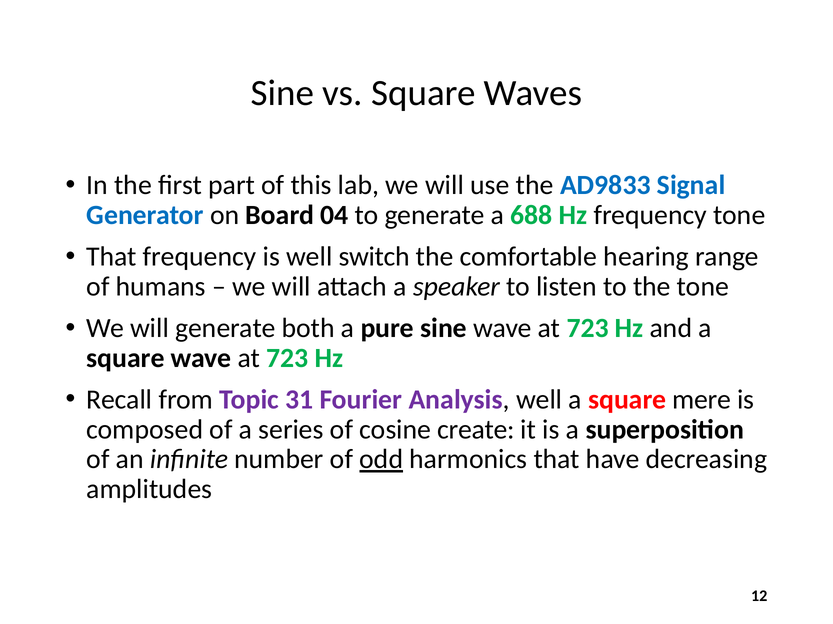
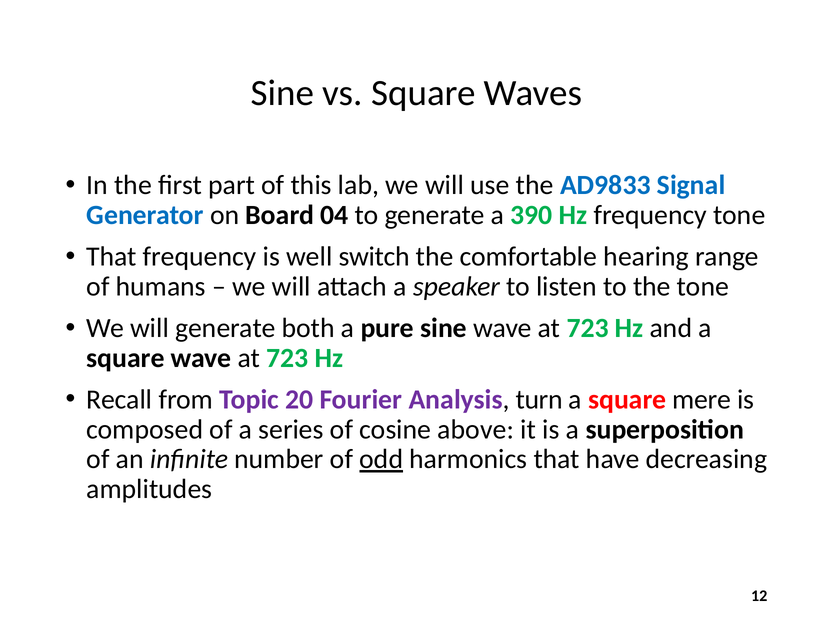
688: 688 -> 390
31: 31 -> 20
Analysis well: well -> turn
create: create -> above
